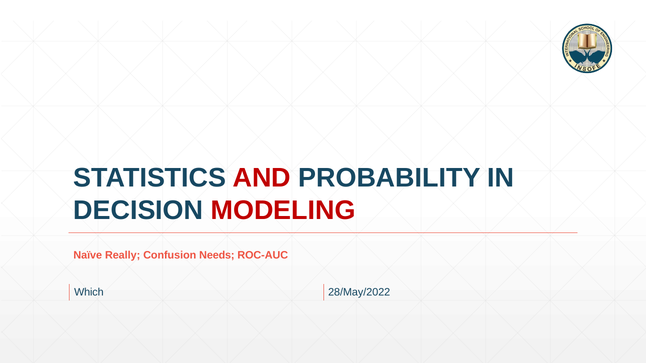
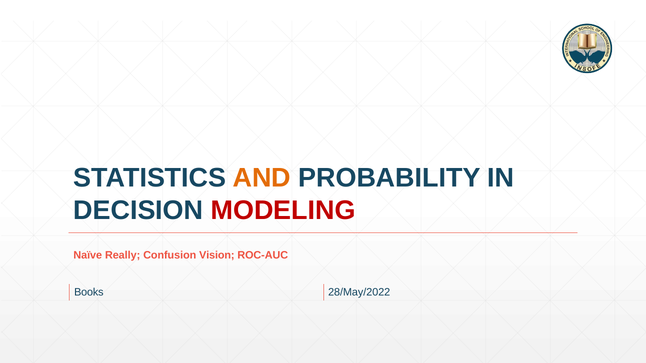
AND colour: red -> orange
Needs: Needs -> Vision
Which: Which -> Books
